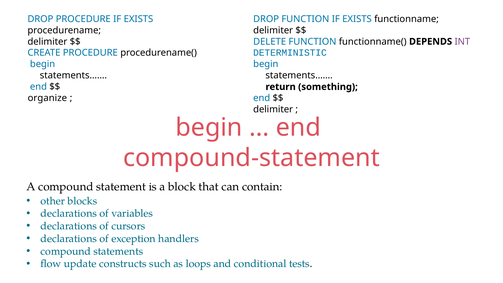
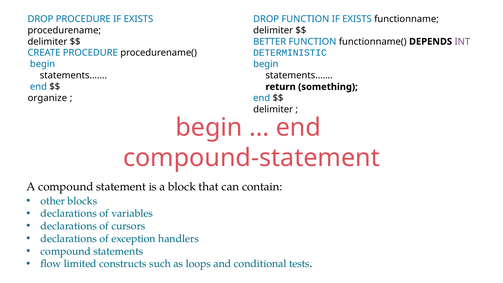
DELETE: DELETE -> BETTER
update: update -> limited
